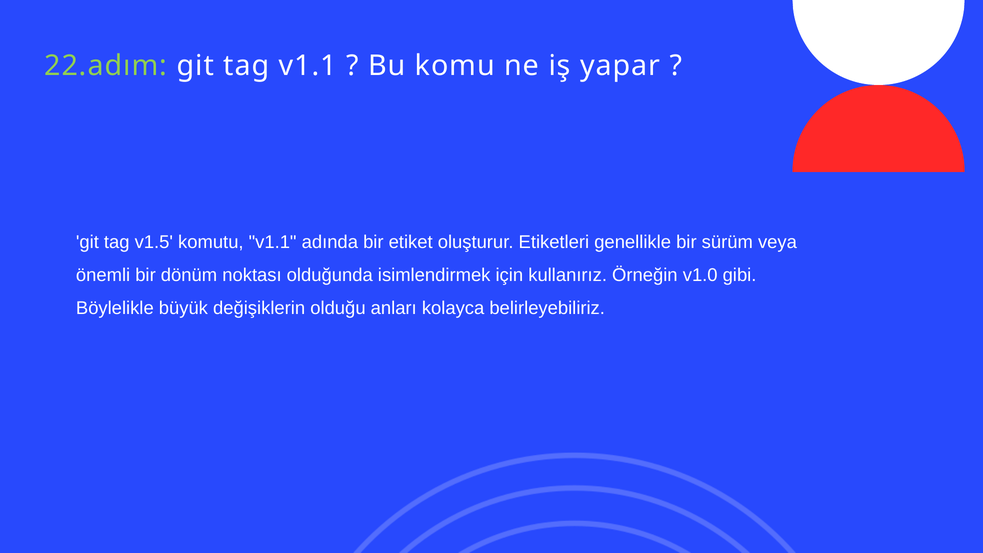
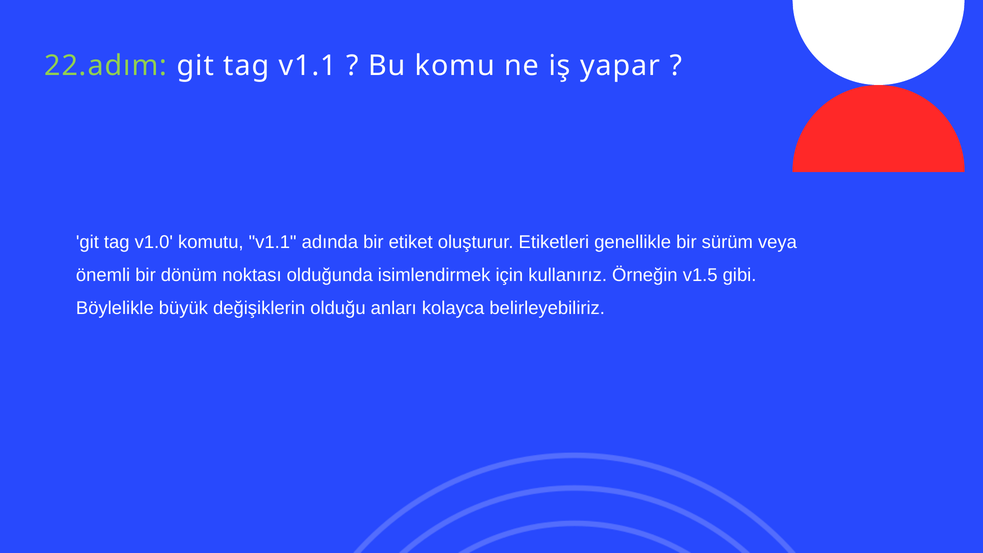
v1.5: v1.5 -> v1.0
v1.0: v1.0 -> v1.5
